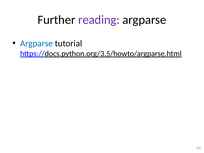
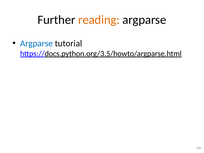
reading colour: purple -> orange
